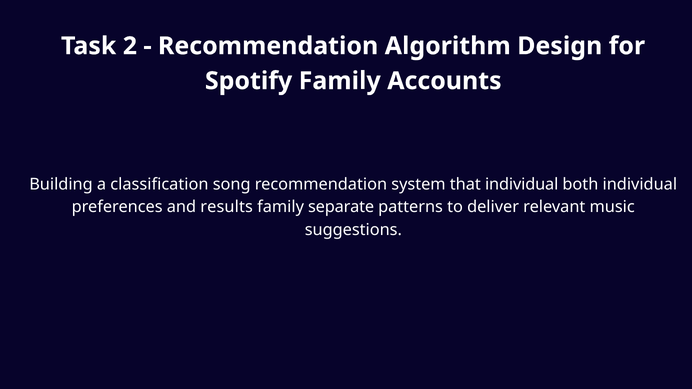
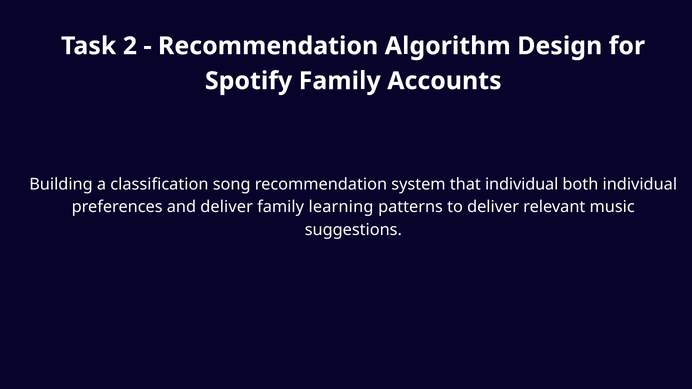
and results: results -> deliver
separate: separate -> learning
